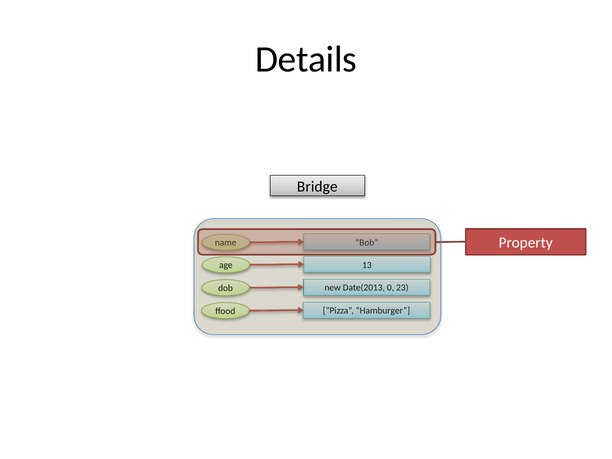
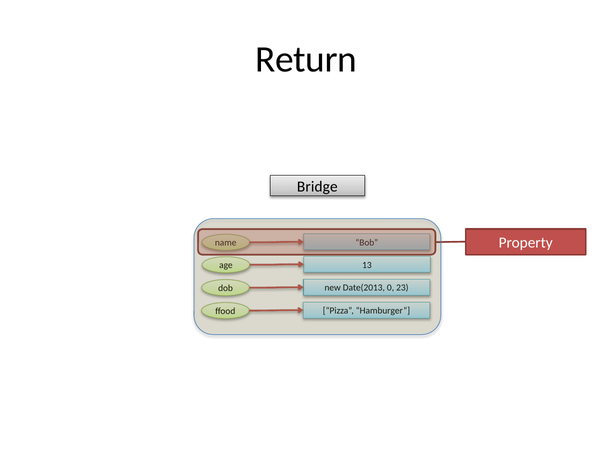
Details: Details -> Return
